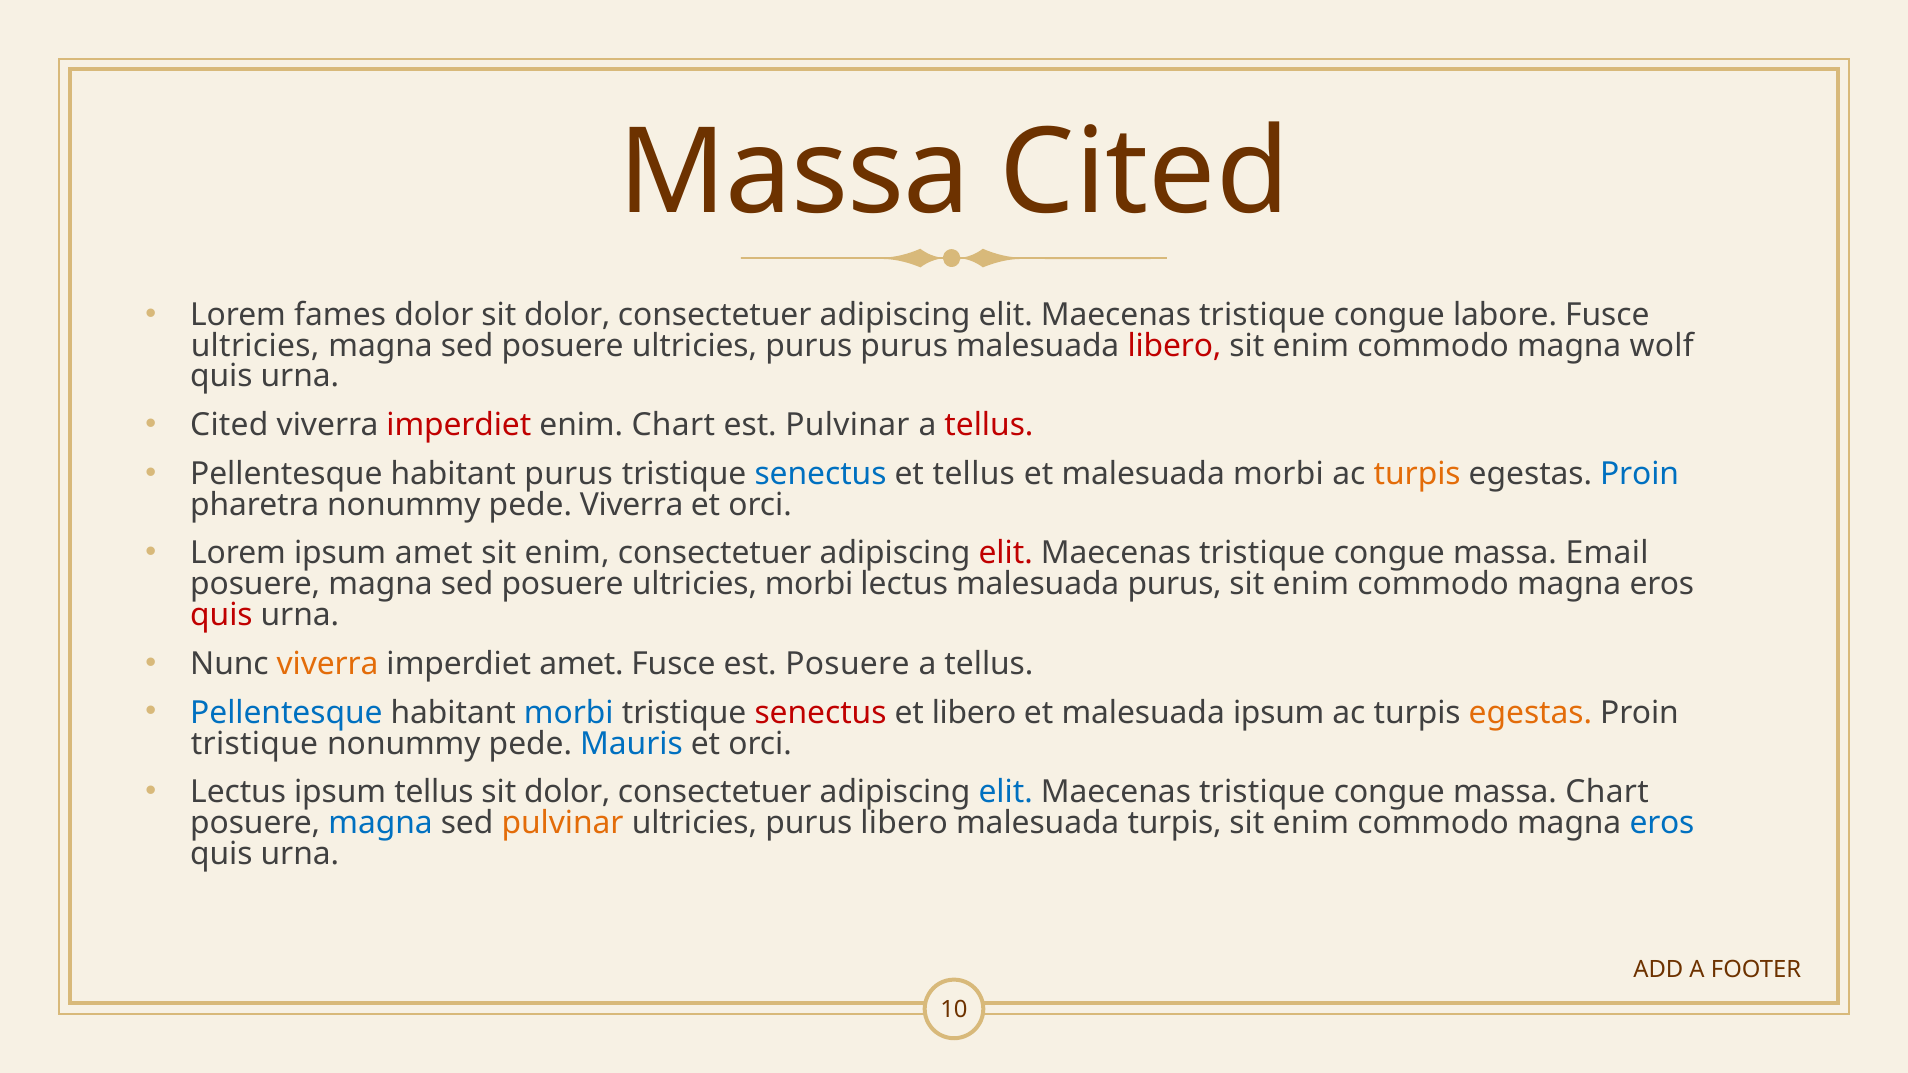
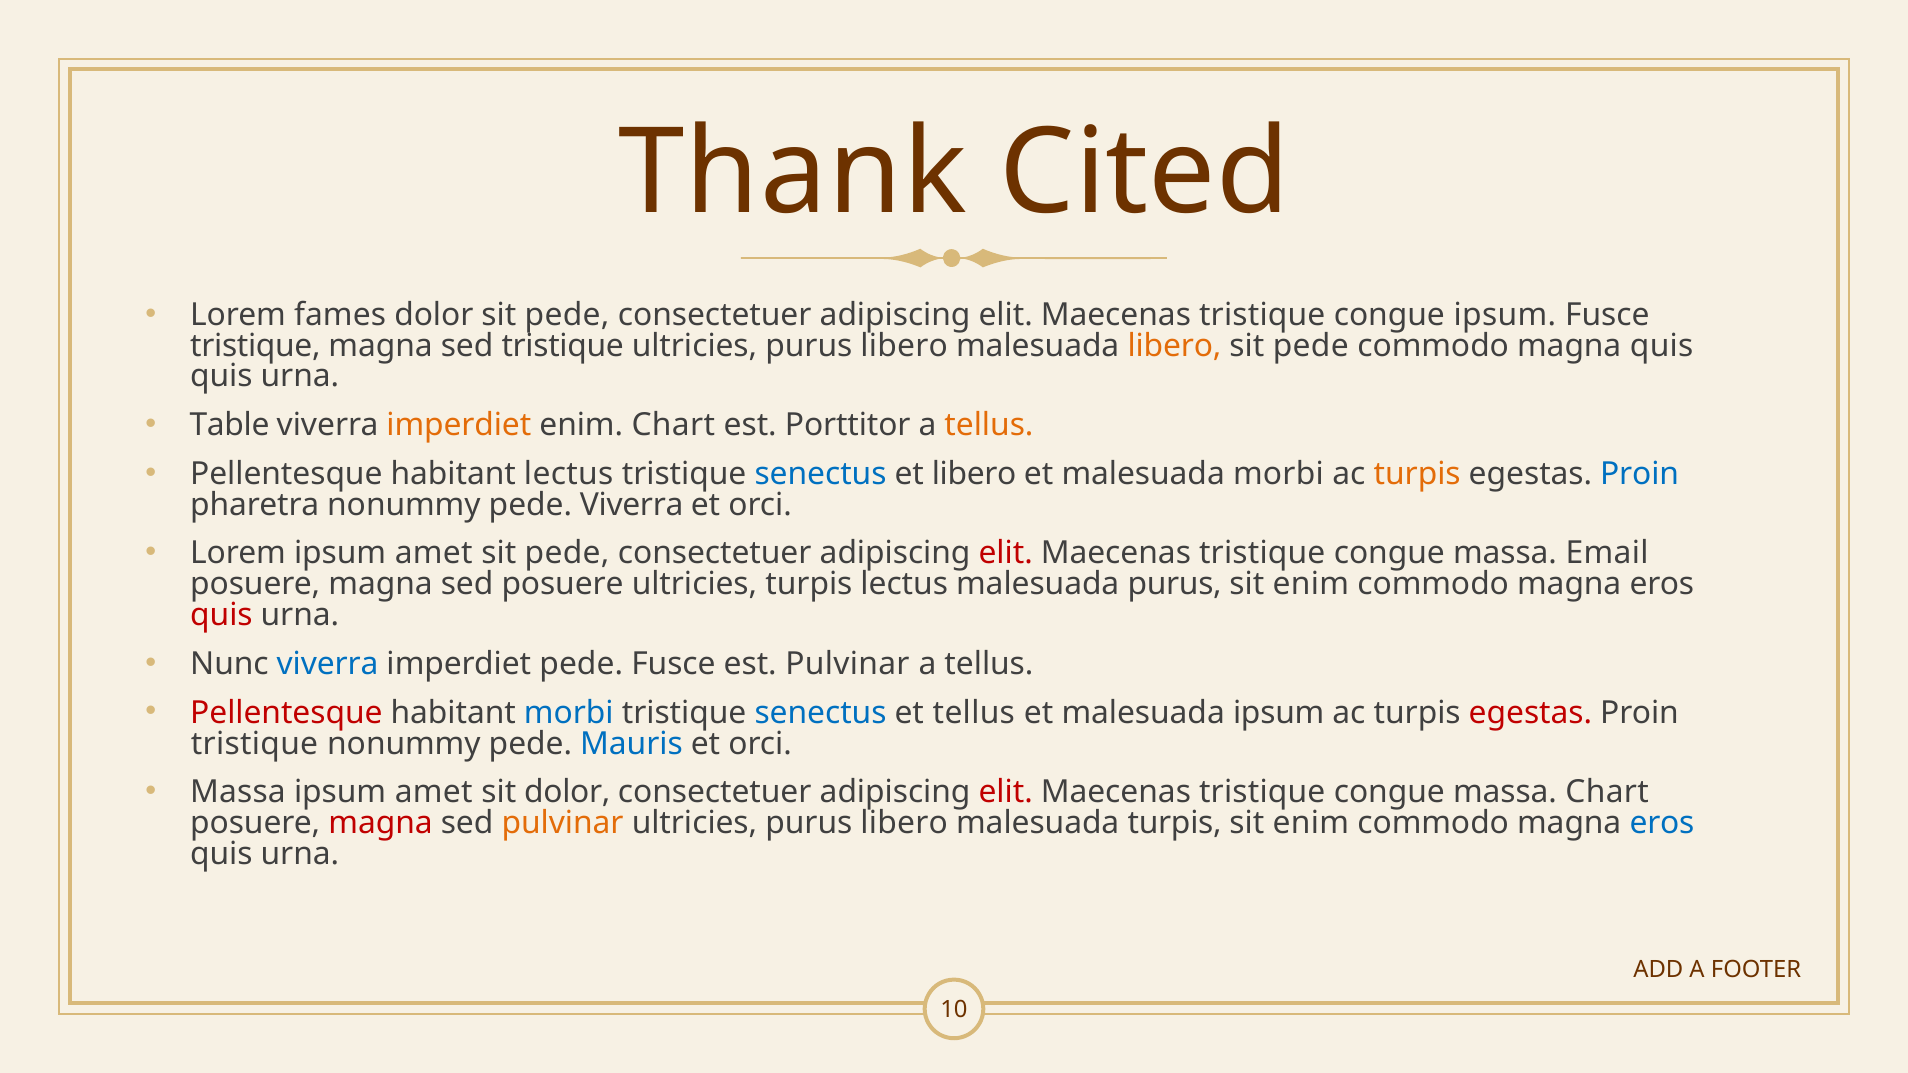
Massa at (794, 173): Massa -> Thank
dolor sit dolor: dolor -> pede
congue labore: labore -> ipsum
ultricies at (255, 346): ultricies -> tristique
posuere at (563, 346): posuere -> tristique
purus at (904, 346): purus -> libero
libero at (1175, 346) colour: red -> orange
enim at (1311, 346): enim -> pede
magna wolf: wolf -> quis
Cited at (229, 425): Cited -> Table
imperdiet at (459, 425) colour: red -> orange
est Pulvinar: Pulvinar -> Porttitor
tellus at (989, 425) colour: red -> orange
habitant purus: purus -> lectus
et tellus: tellus -> libero
enim at (567, 554): enim -> pede
ultricies morbi: morbi -> turpis
viverra at (328, 664) colour: orange -> blue
imperdiet amet: amet -> pede
est Posuere: Posuere -> Pulvinar
Pellentesque at (286, 713) colour: blue -> red
senectus at (821, 713) colour: red -> blue
et libero: libero -> tellus
egestas at (1530, 713) colour: orange -> red
Lectus at (238, 792): Lectus -> Massa
tellus at (434, 792): tellus -> amet
elit at (1006, 792) colour: blue -> red
magna at (381, 823) colour: blue -> red
